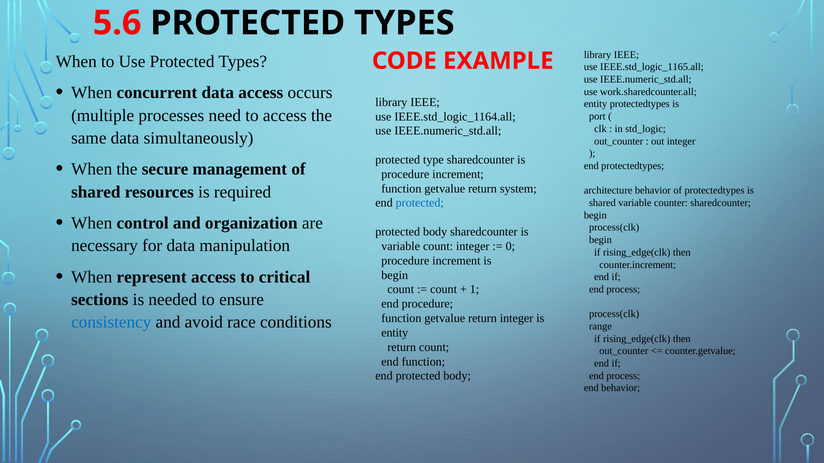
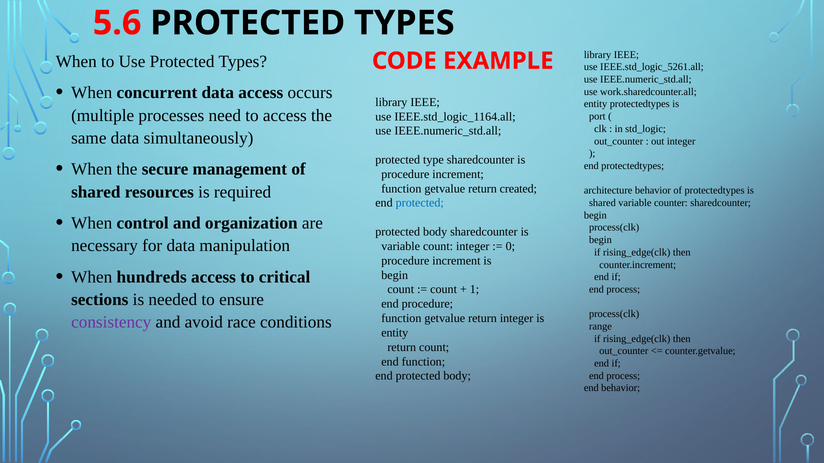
IEEE.std_logic_1165.all: IEEE.std_logic_1165.all -> IEEE.std_logic_5261.all
system: system -> created
represent: represent -> hundreds
consistency colour: blue -> purple
